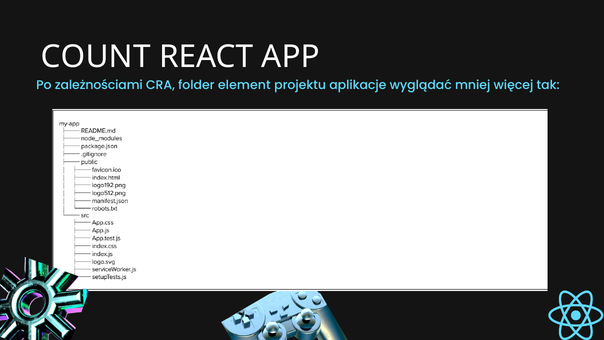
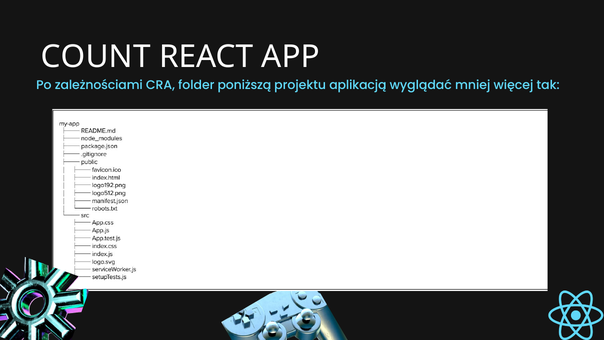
element: element -> poniższą
aplikacje: aplikacje -> aplikacją
